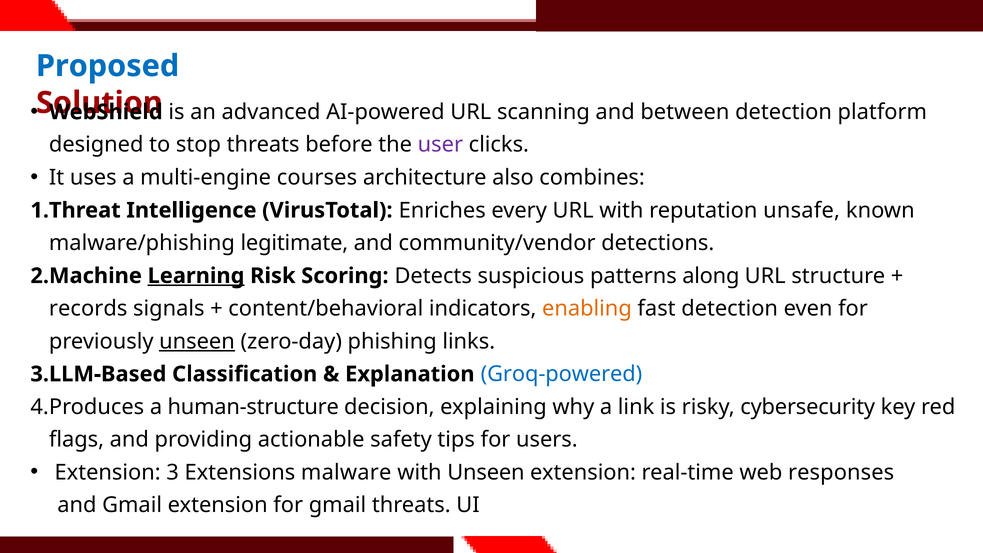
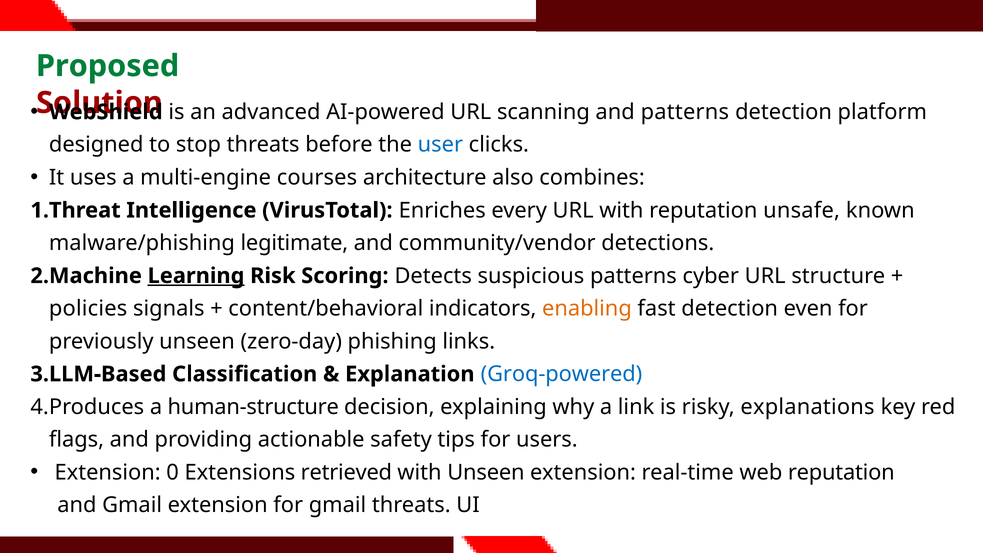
Proposed colour: blue -> green
and between: between -> patterns
user colour: purple -> blue
along: along -> cyber
records: records -> policies
unseen at (197, 341) underline: present -> none
cybersecurity: cybersecurity -> explanations
3: 3 -> 0
malware: malware -> retrieved
web responses: responses -> reputation
